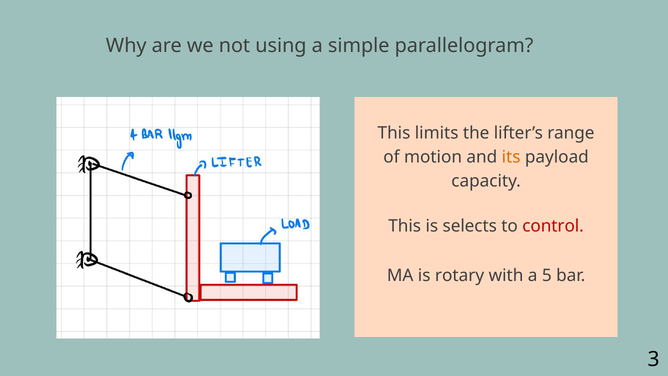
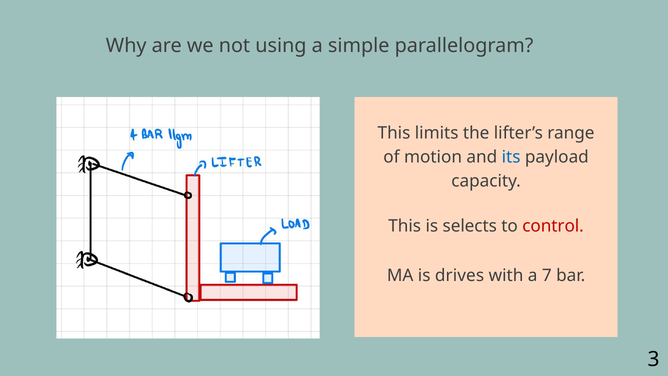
its colour: orange -> blue
rotary: rotary -> drives
5: 5 -> 7
